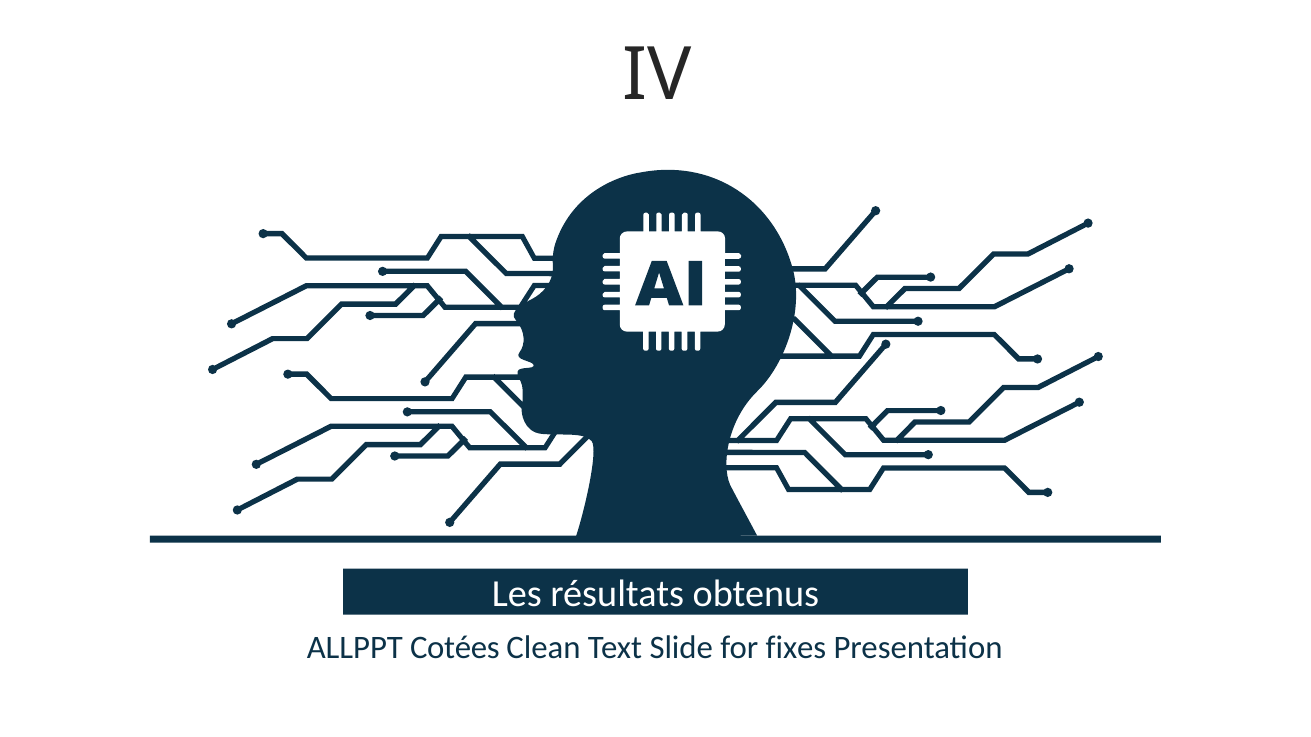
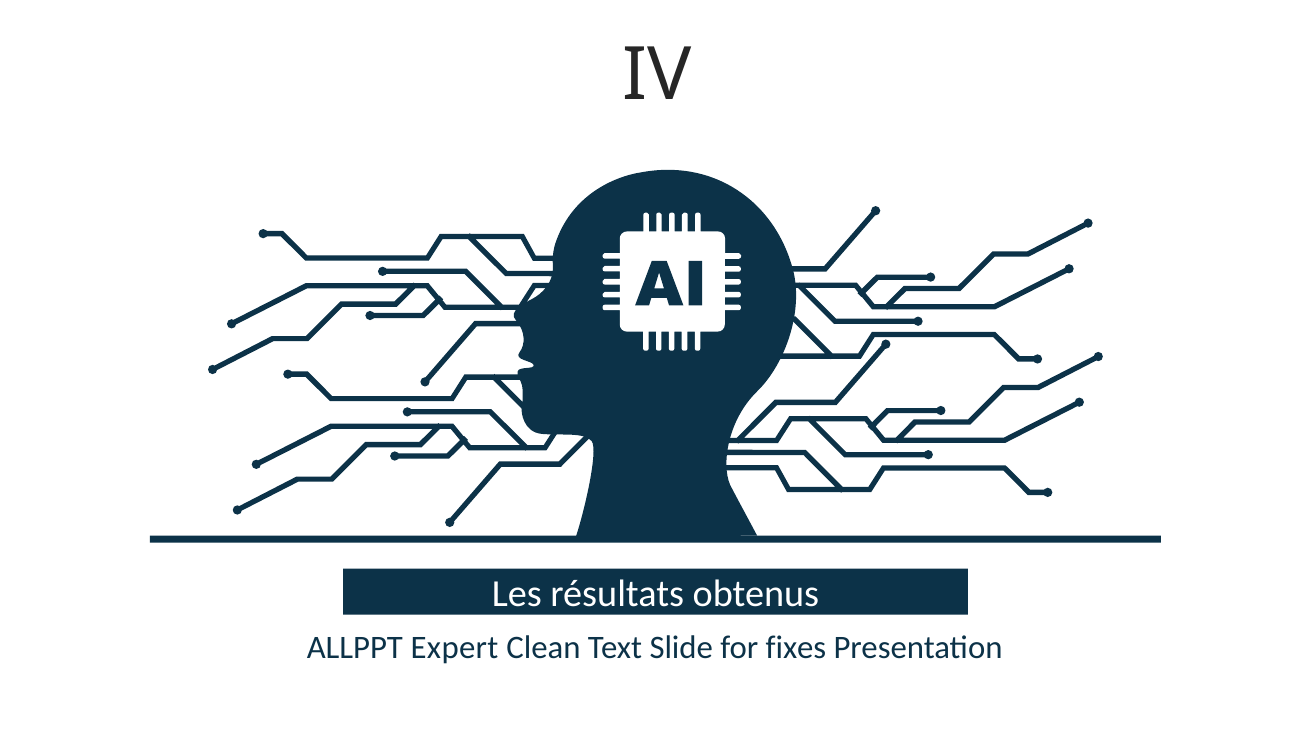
Cotées: Cotées -> Expert
